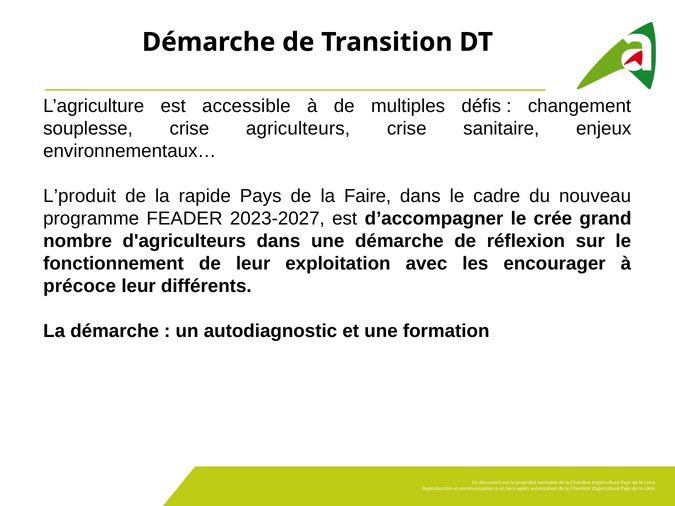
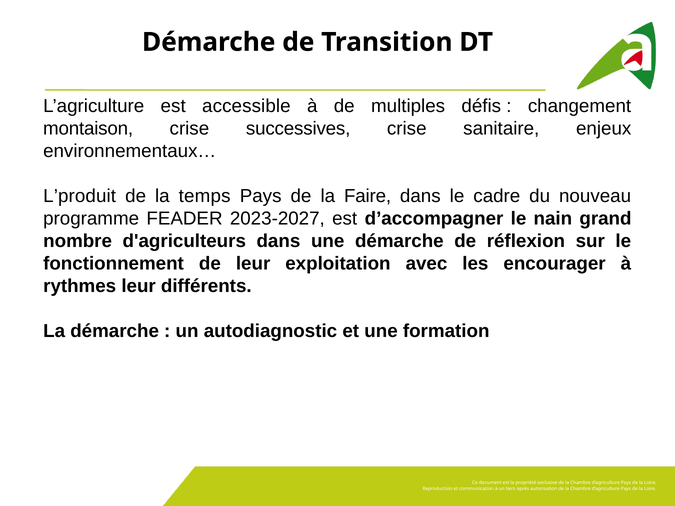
souplesse: souplesse -> montaison
agriculteurs: agriculteurs -> successives
rapide: rapide -> temps
crée: crée -> nain
précoce: précoce -> rythmes
